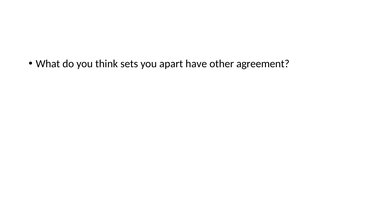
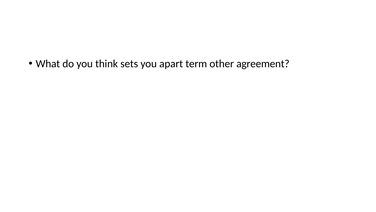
have: have -> term
